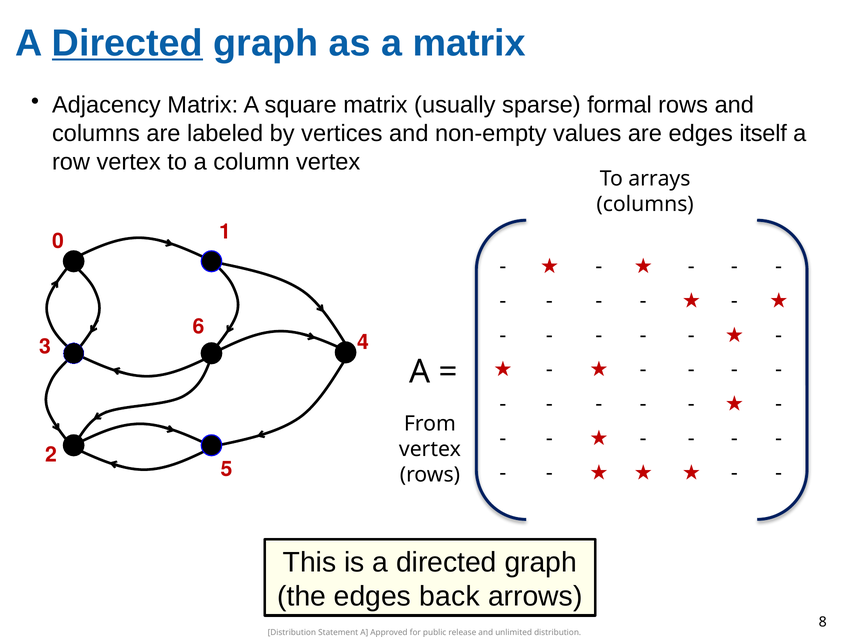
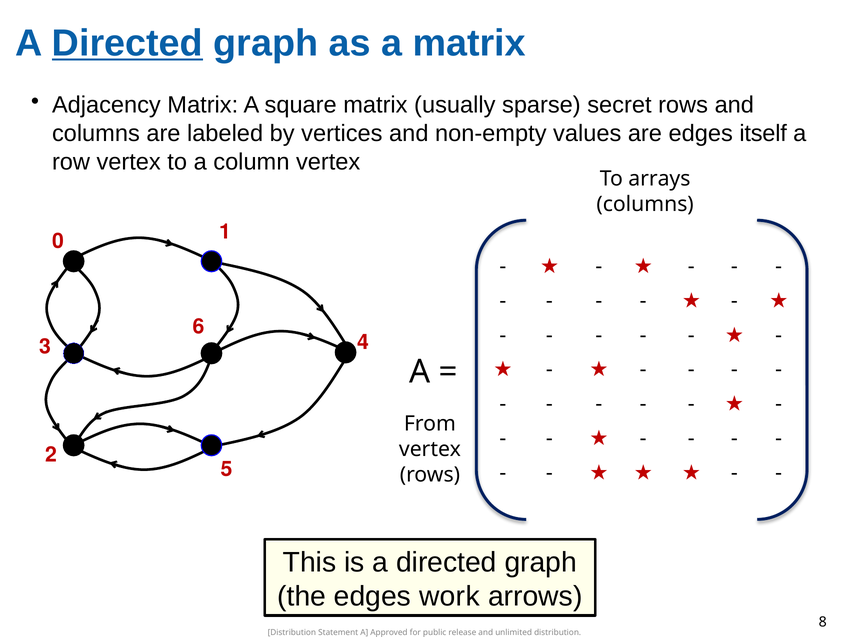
formal: formal -> secret
back: back -> work
